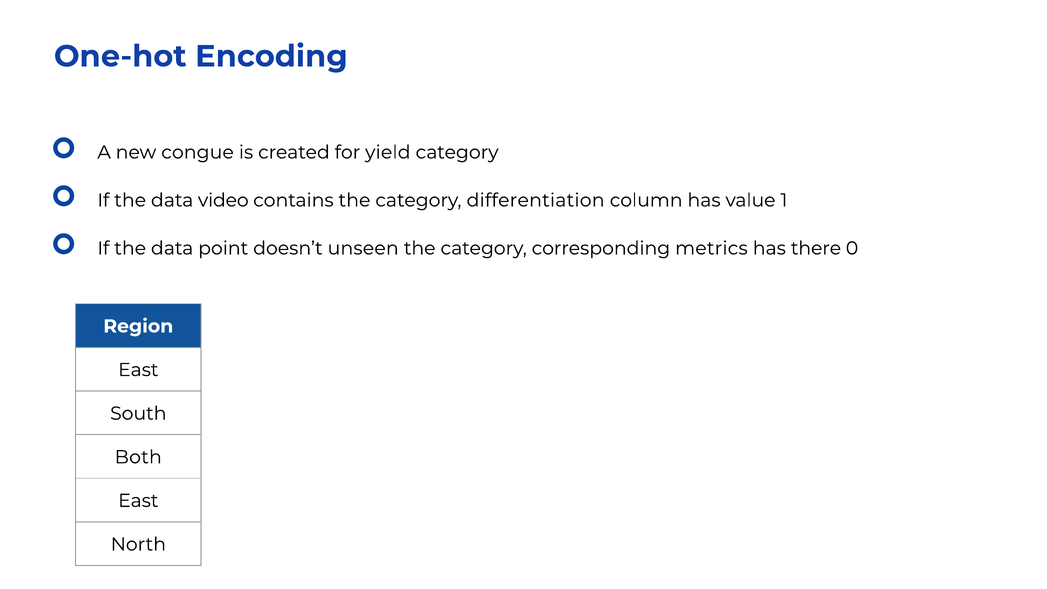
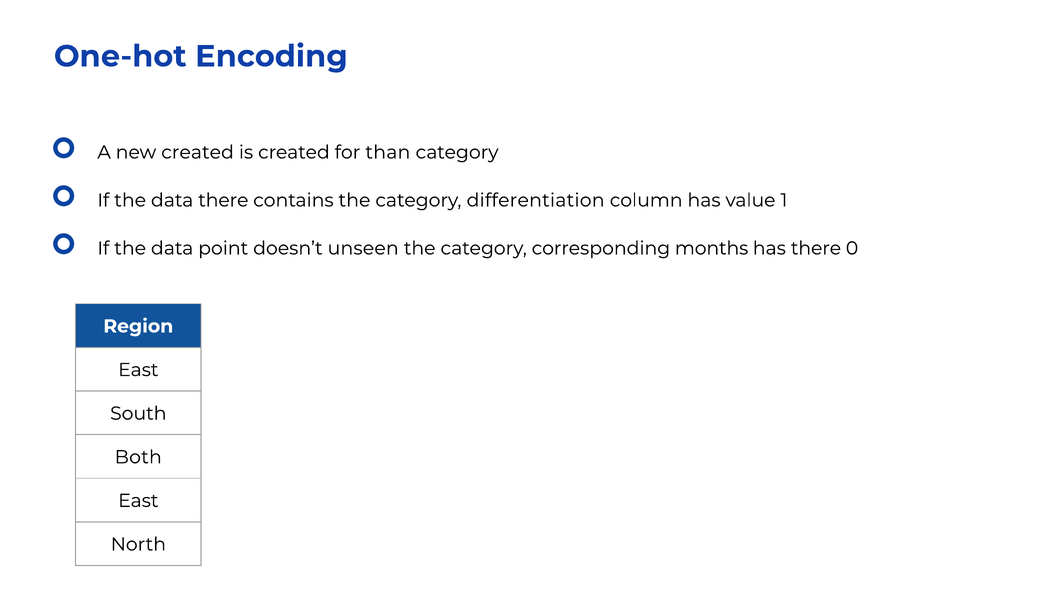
new congue: congue -> created
yield: yield -> than
data video: video -> there
metrics: metrics -> months
